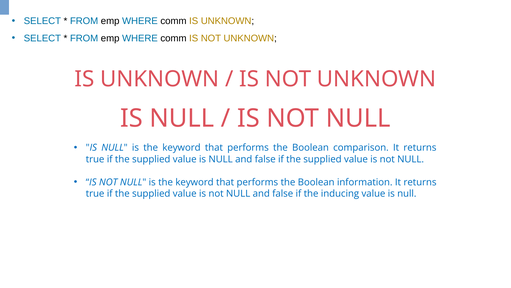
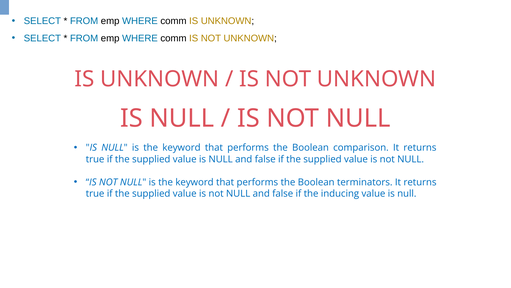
information: information -> terminators
